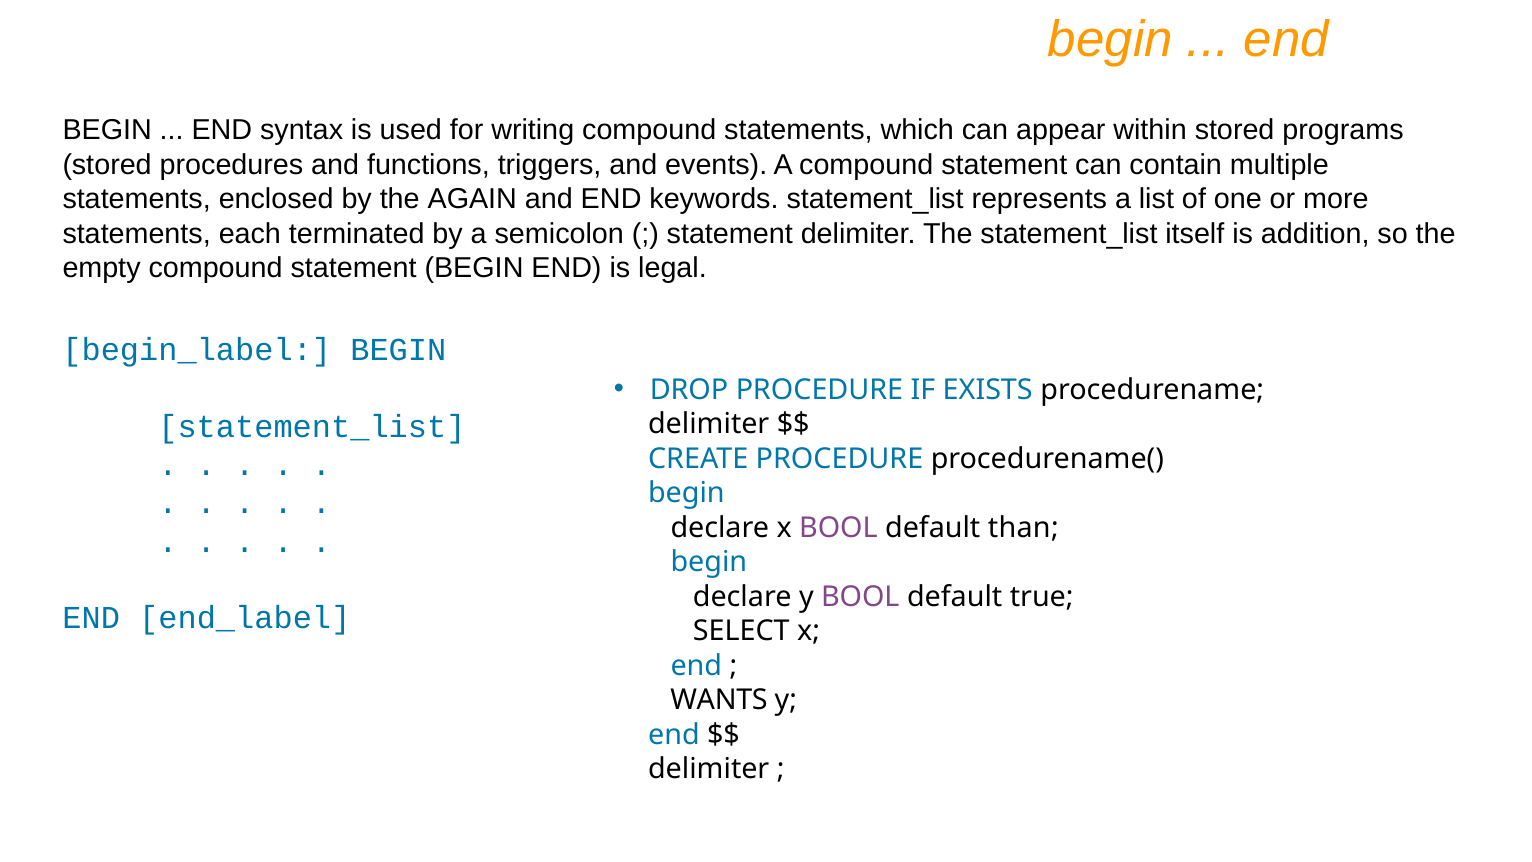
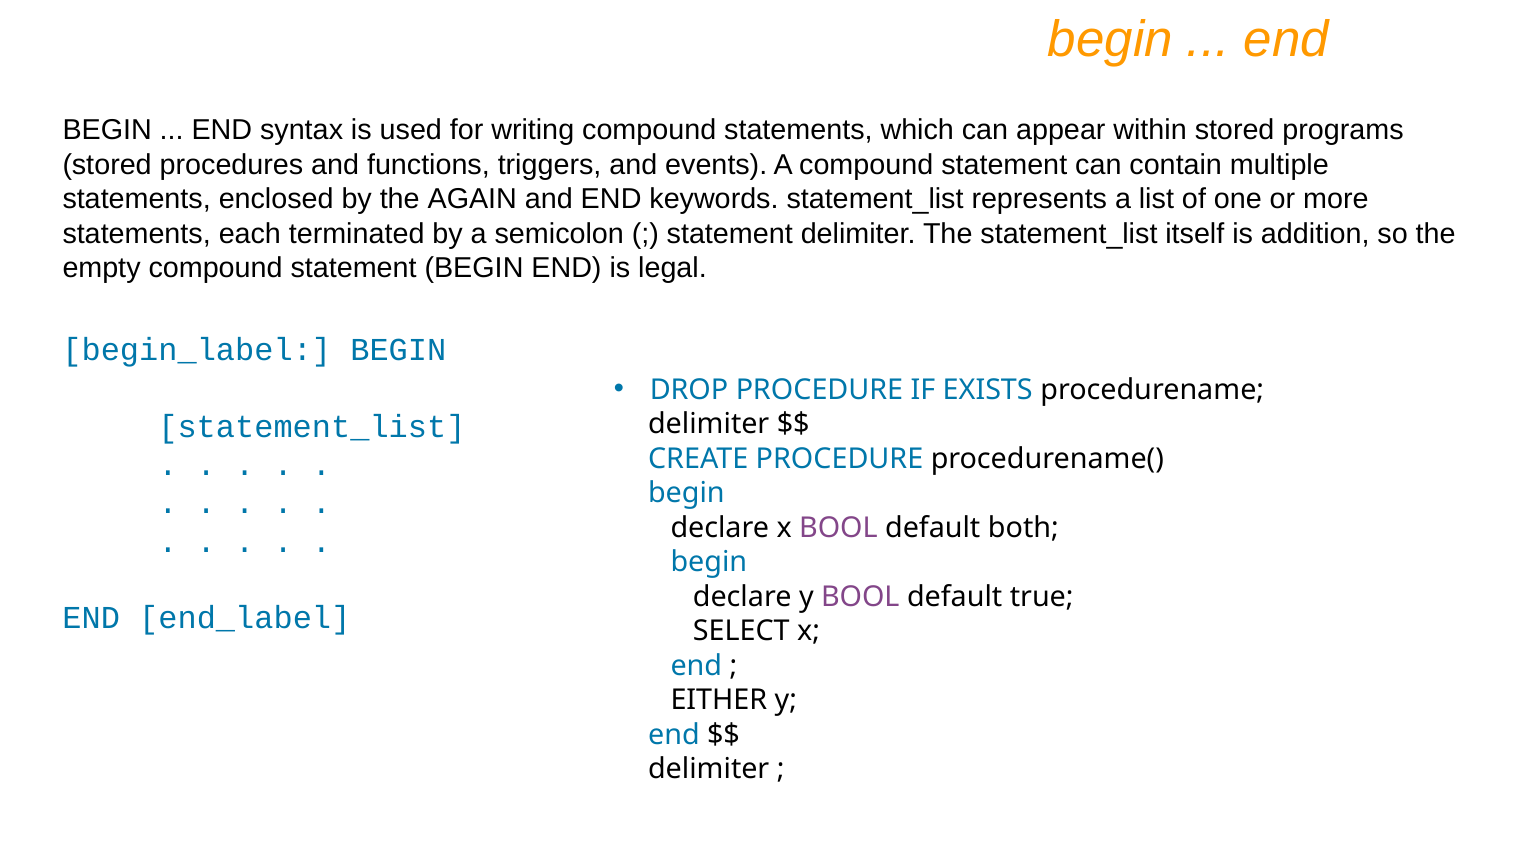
than: than -> both
WANTS: WANTS -> EITHER
